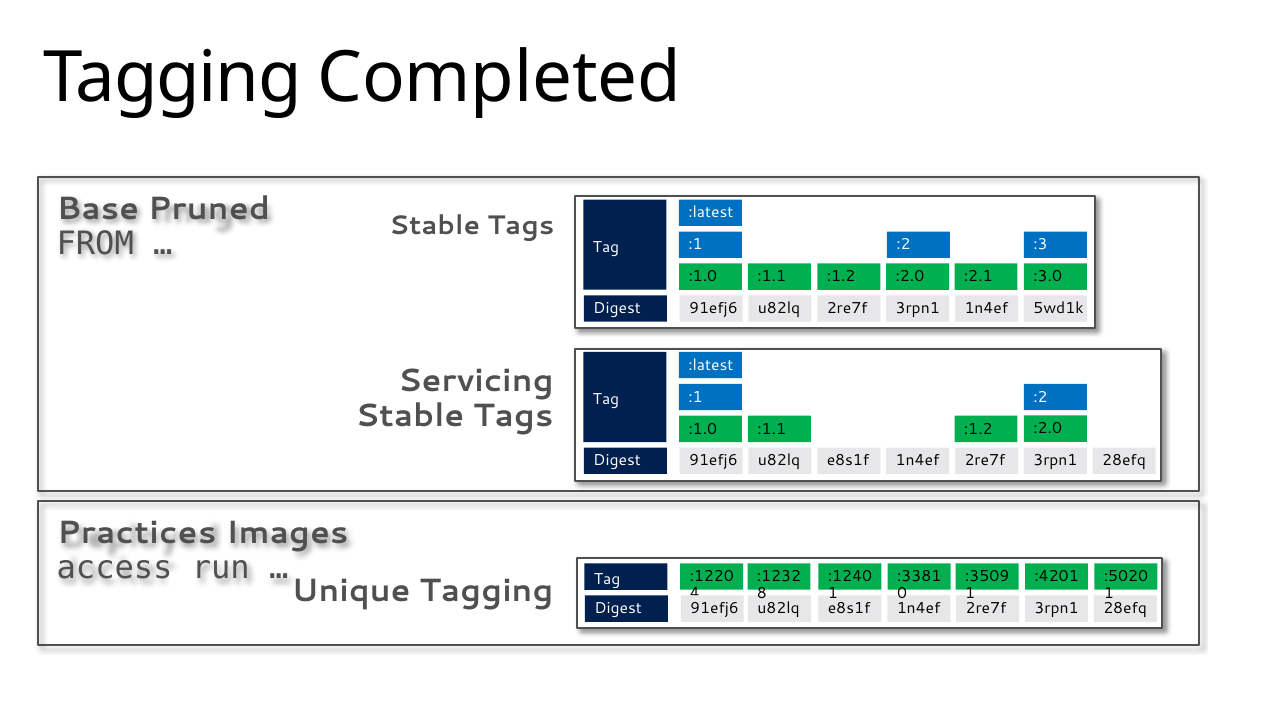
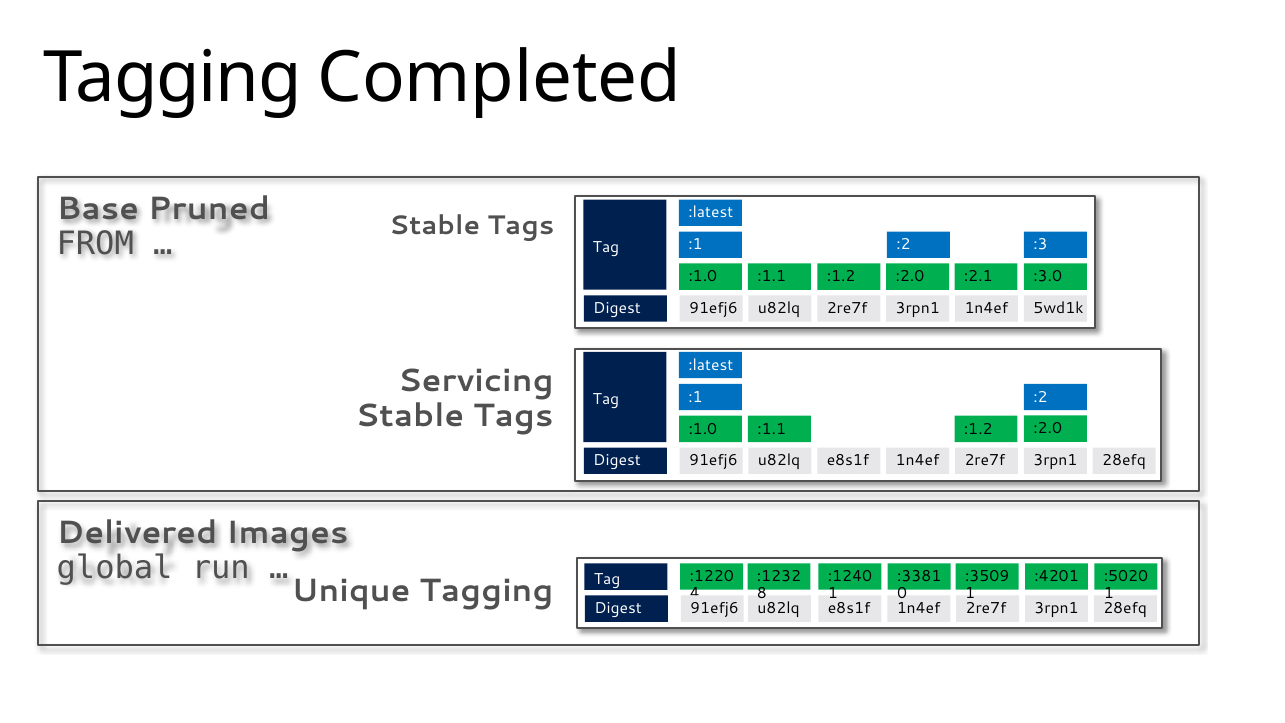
Practices: Practices -> Delivered
access: access -> global
